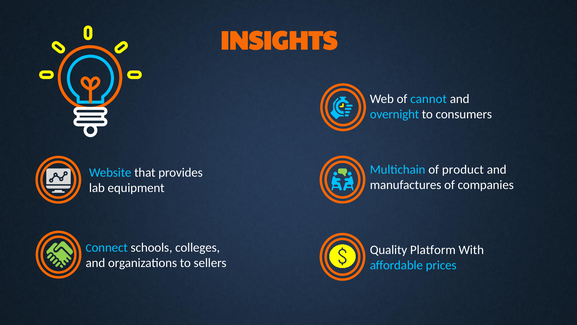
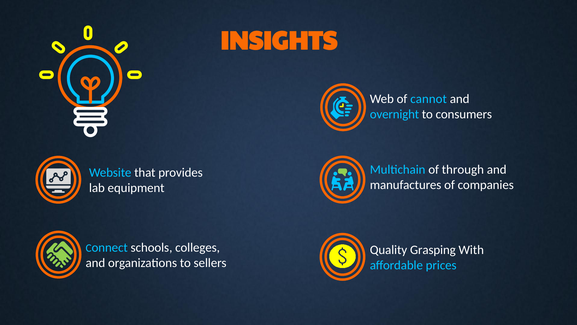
product: product -> through
Platform: Platform -> Grasping
